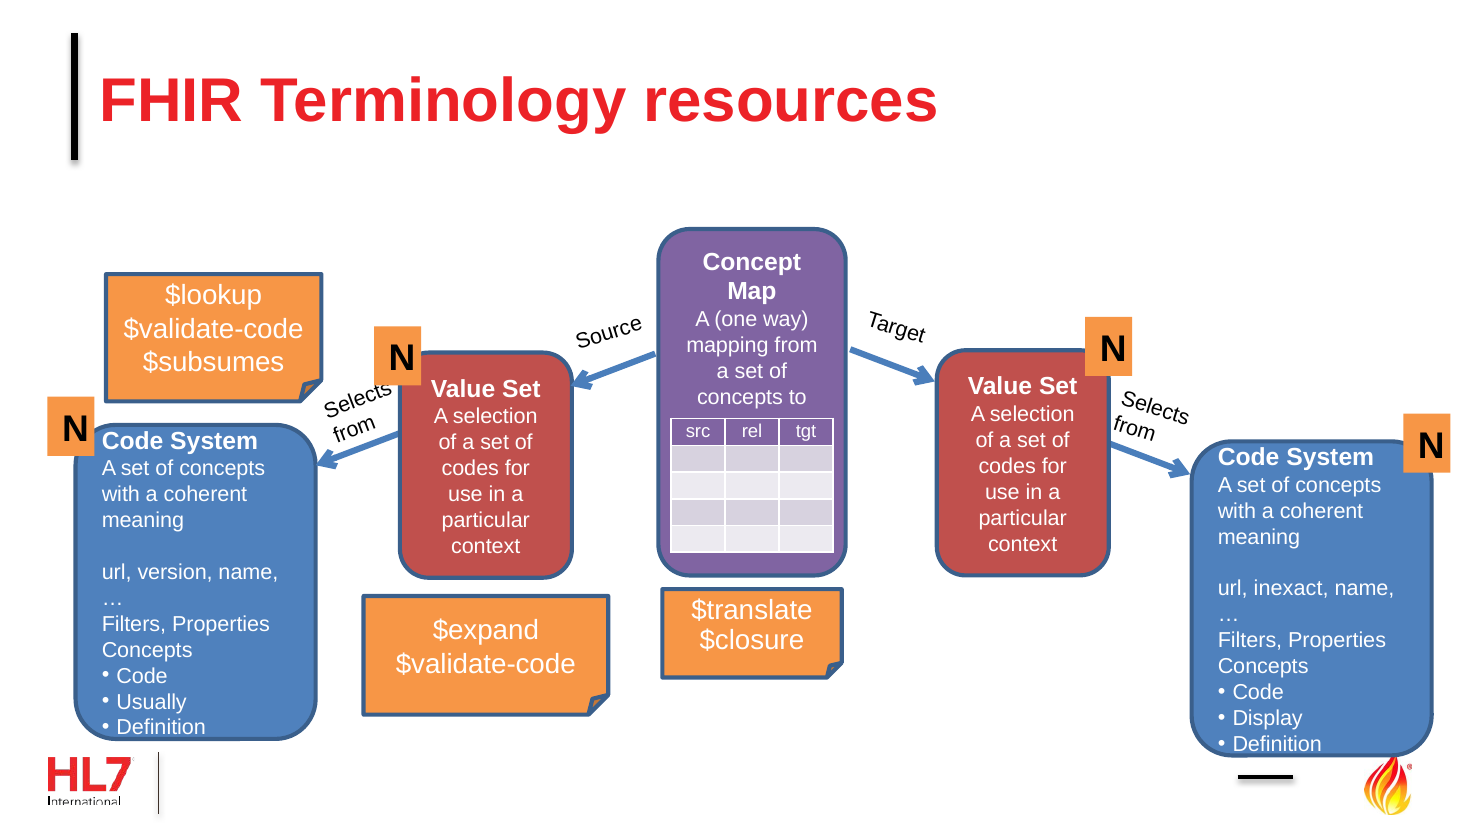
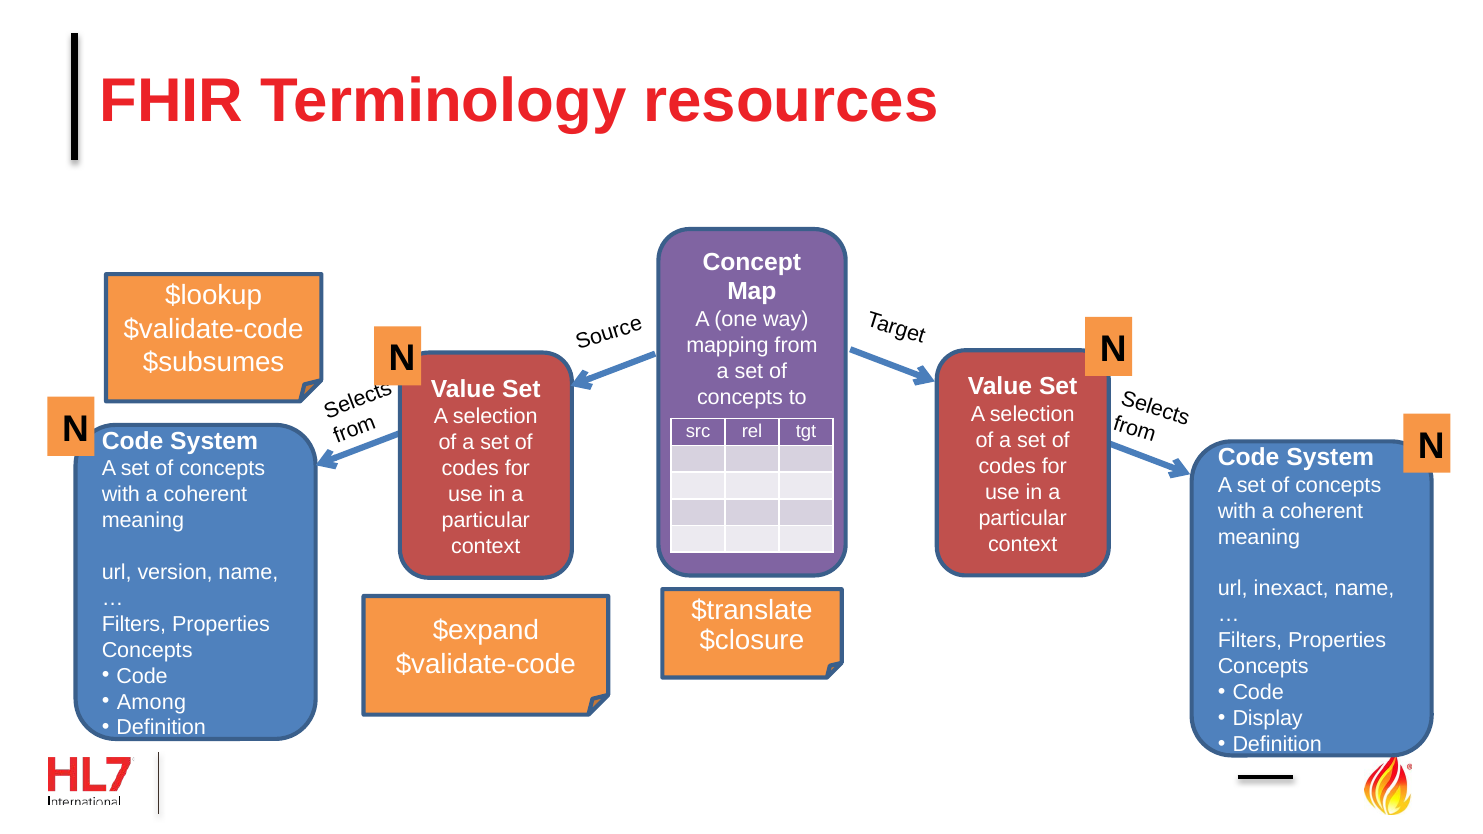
Usually: Usually -> Among
